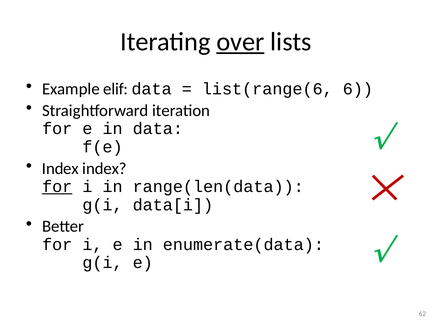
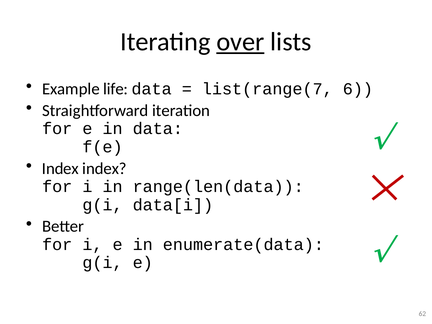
elif: elif -> life
list(range(6: list(range(6 -> list(range(7
for at (57, 187) underline: present -> none
